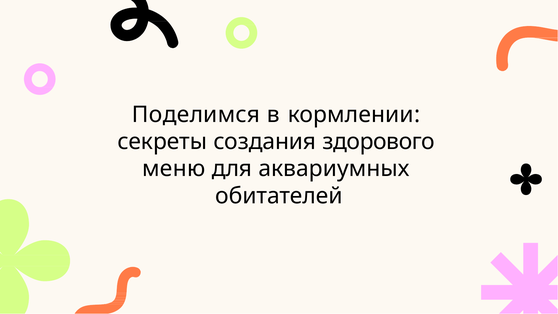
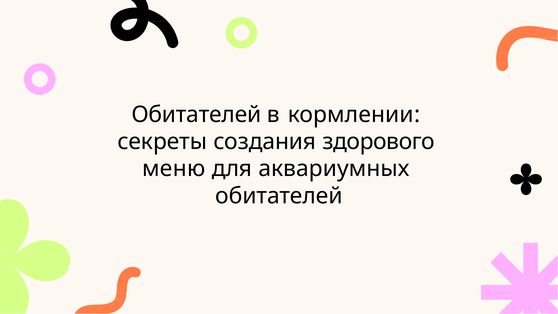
Поделимся at (196, 115): Поделимся -> Обитателей
